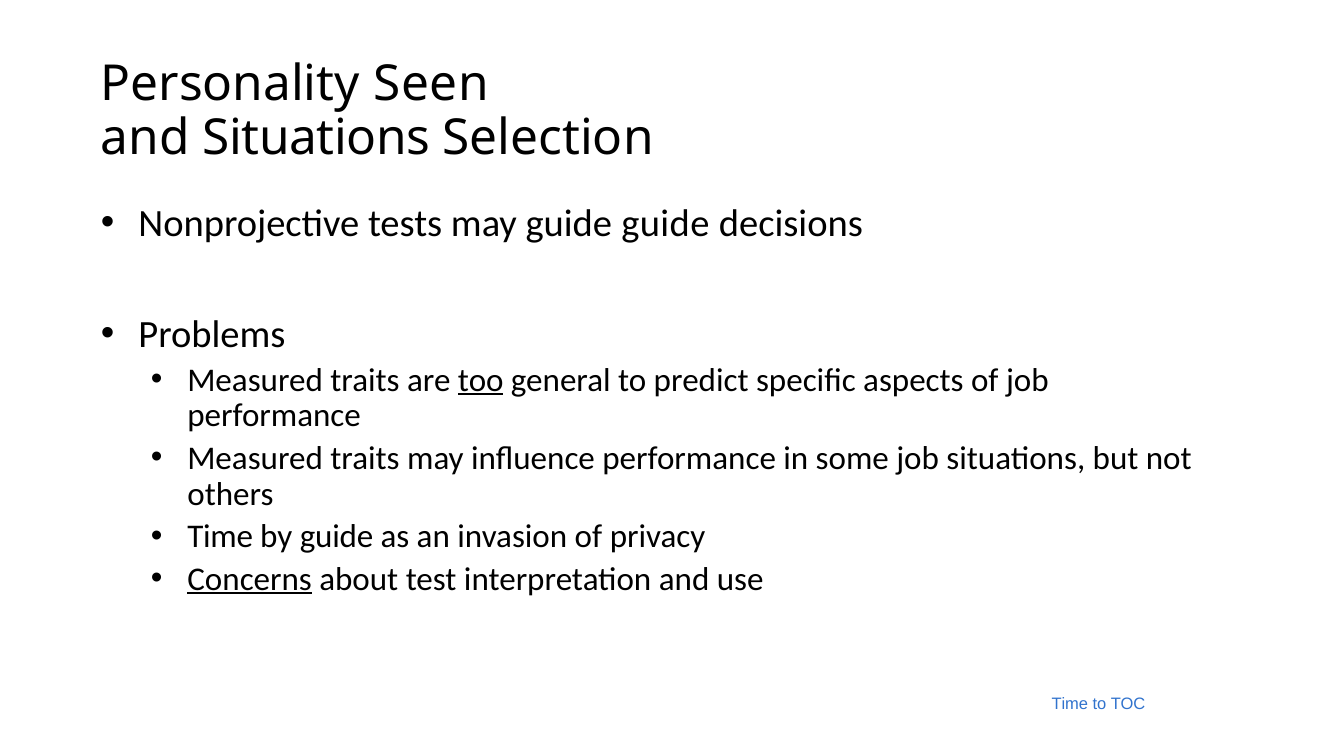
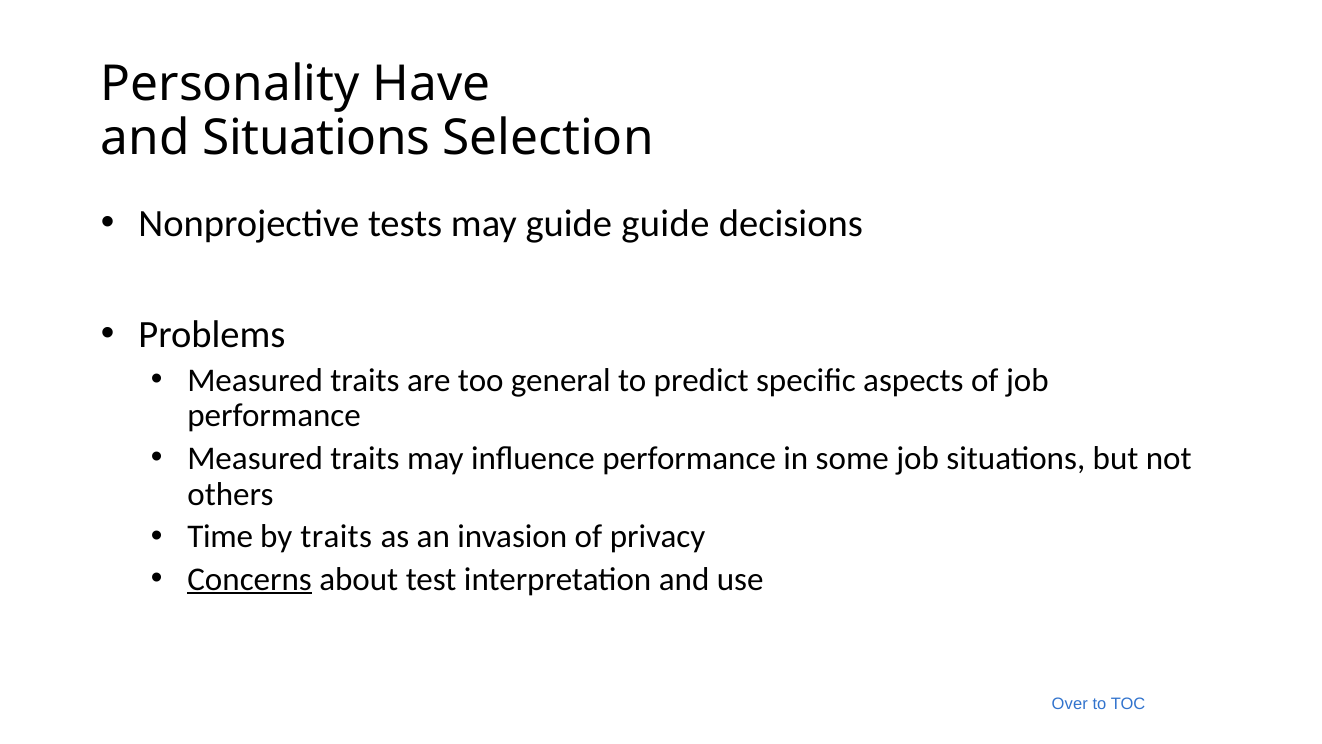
Seen: Seen -> Have
too underline: present -> none
by guide: guide -> traits
Time at (1070, 704): Time -> Over
